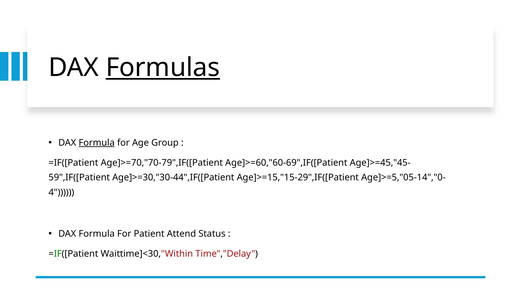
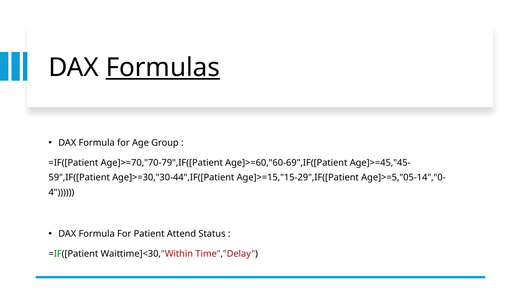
Formula at (97, 143) underline: present -> none
